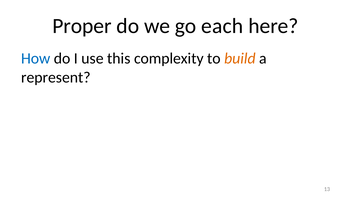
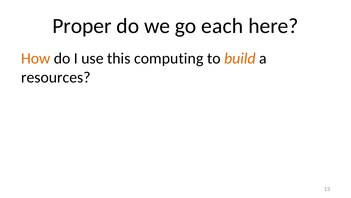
How colour: blue -> orange
complexity: complexity -> computing
represent: represent -> resources
